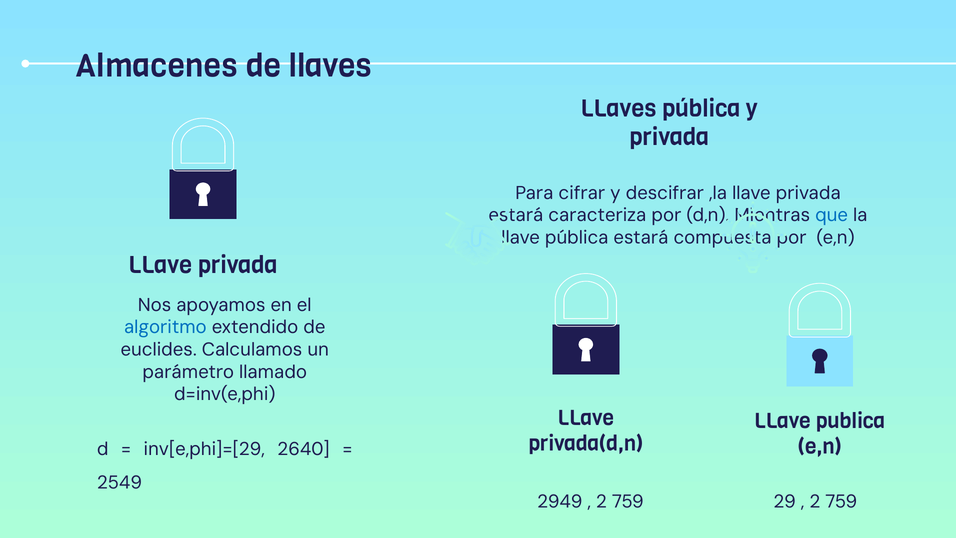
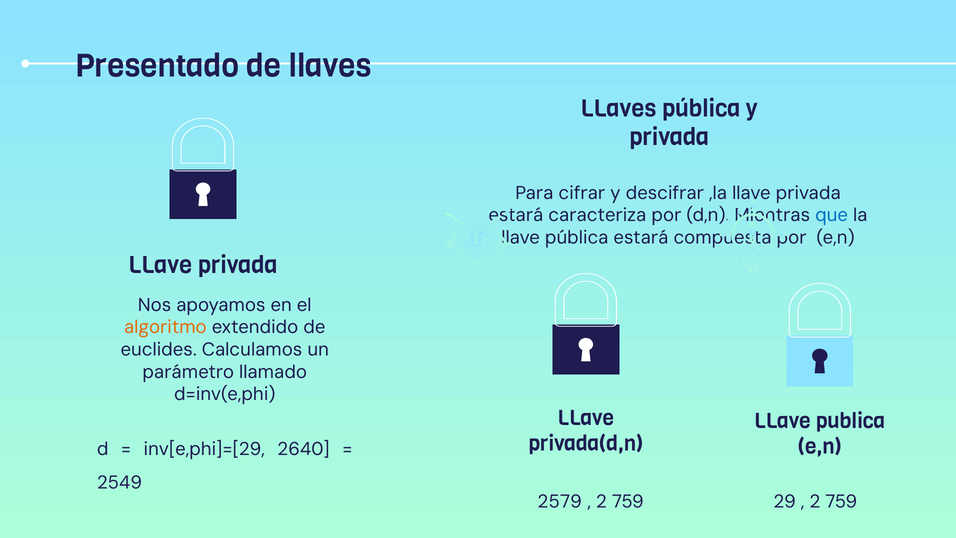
Almacenes: Almacenes -> Presentado
algoritmo colour: blue -> orange
2949: 2949 -> 2579
